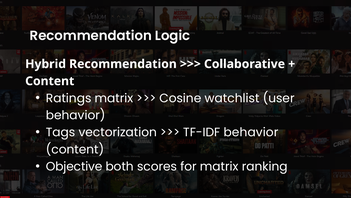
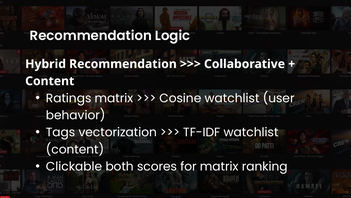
TF-IDF behavior: behavior -> watchlist
Objective: Objective -> Clickable
